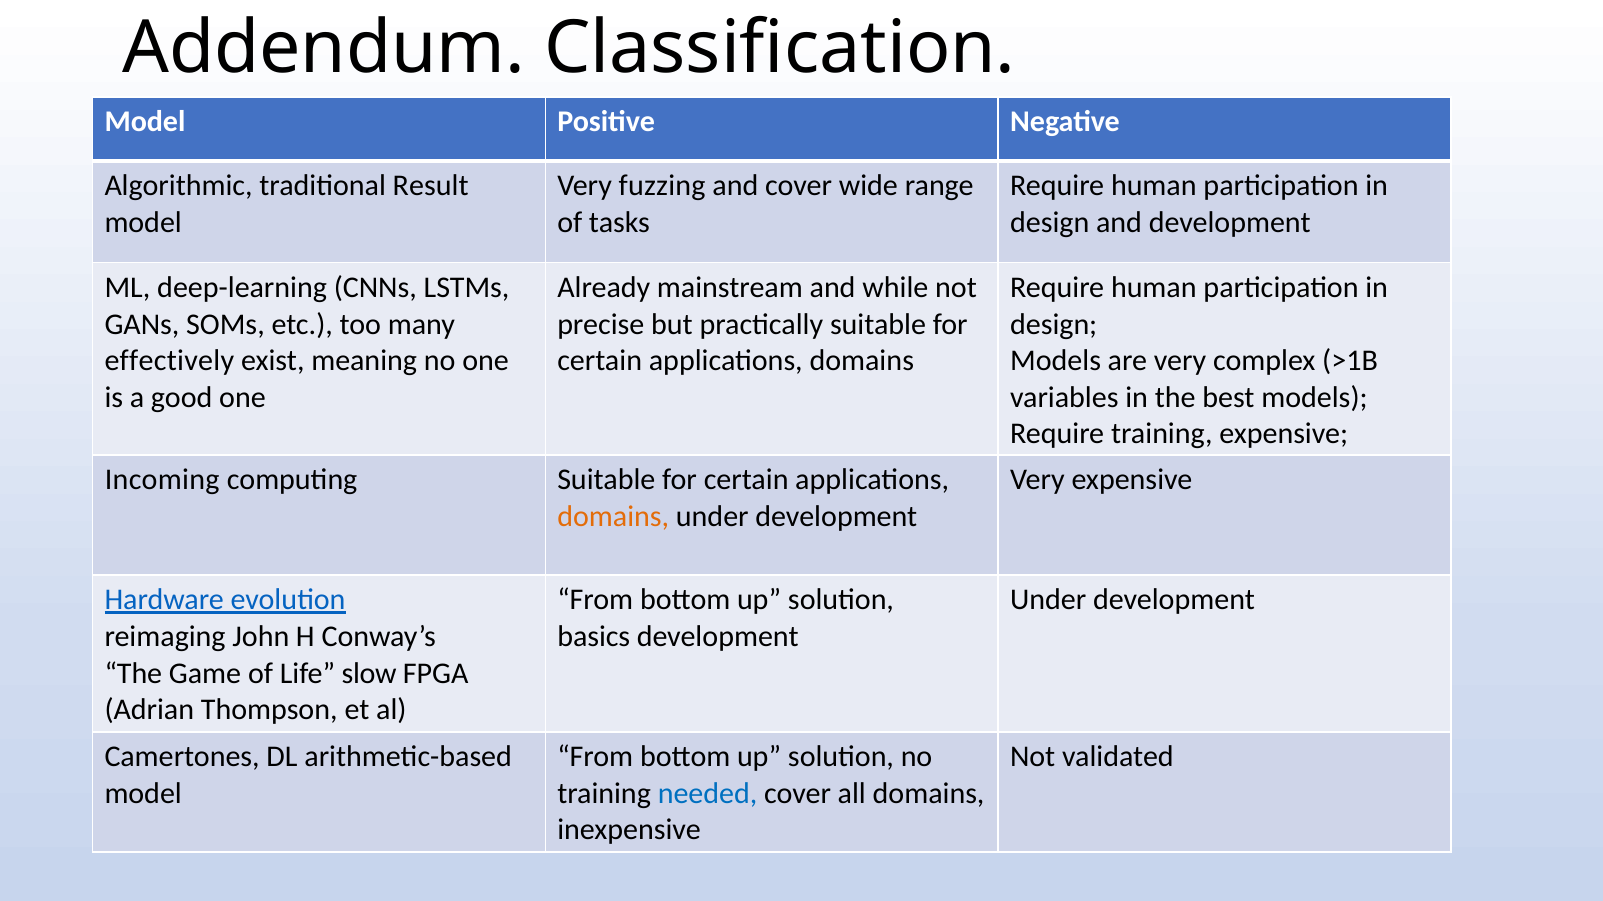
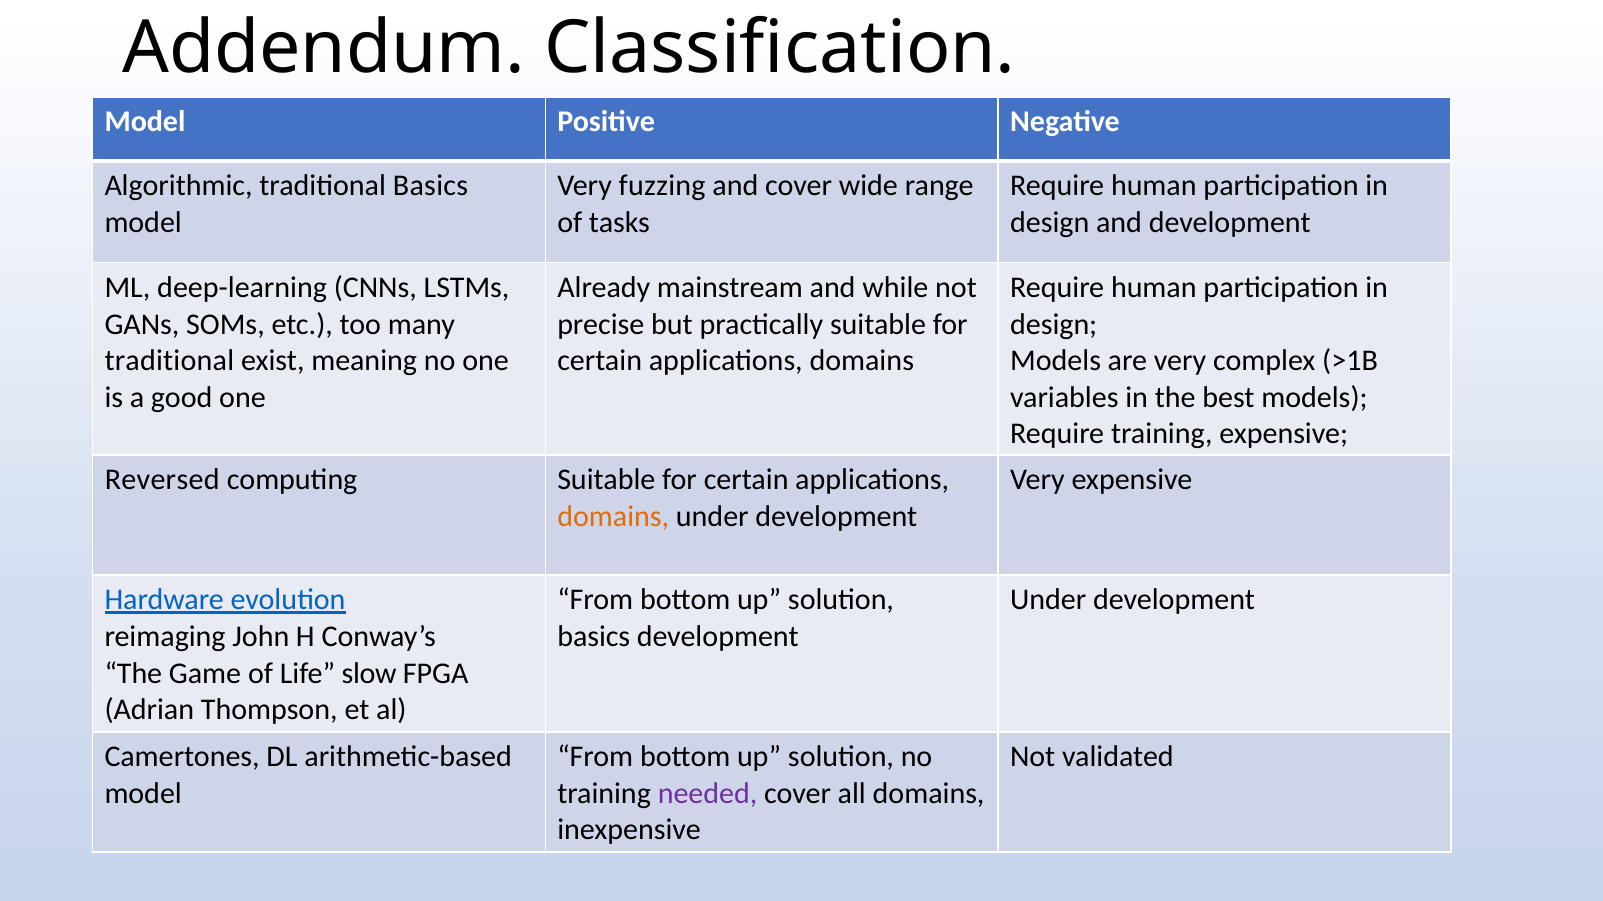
traditional Result: Result -> Basics
effectively at (169, 361): effectively -> traditional
Incoming: Incoming -> Reversed
needed colour: blue -> purple
